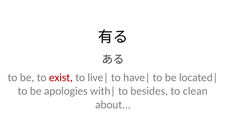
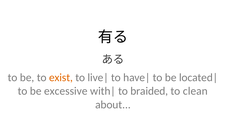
exist colour: red -> orange
apologies: apologies -> excessive
besides: besides -> braided
